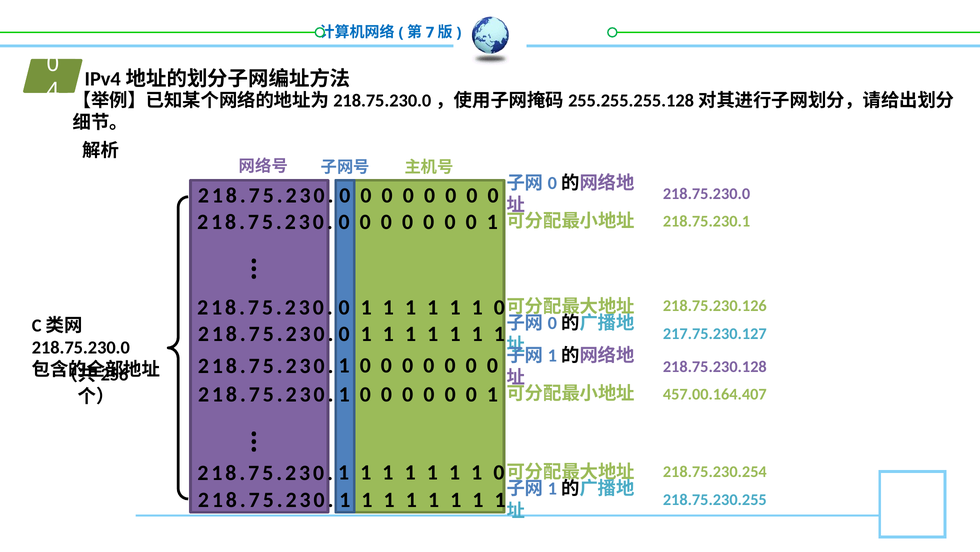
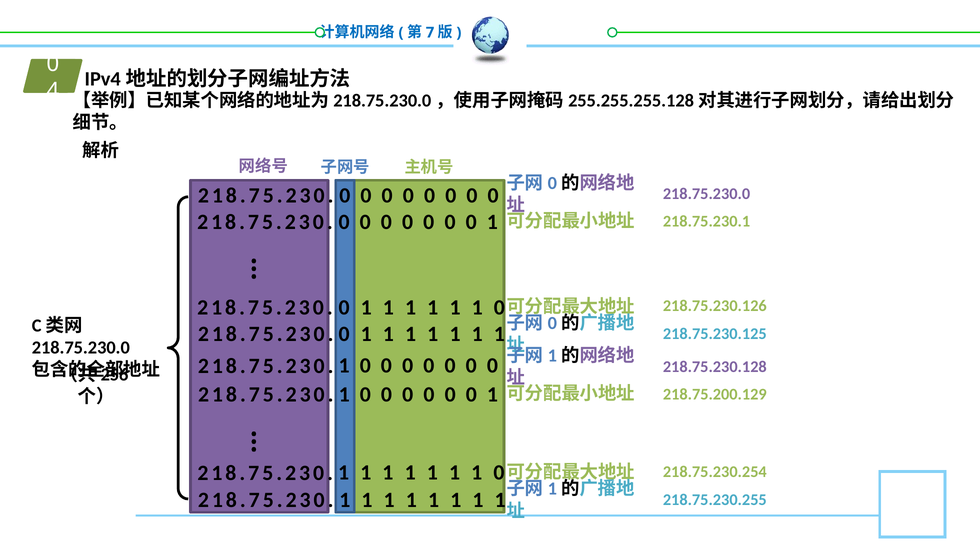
217.75.230.127: 217.75.230.127 -> 218.75.230.125
457.00.164.407: 457.00.164.407 -> 218.75.200.129
